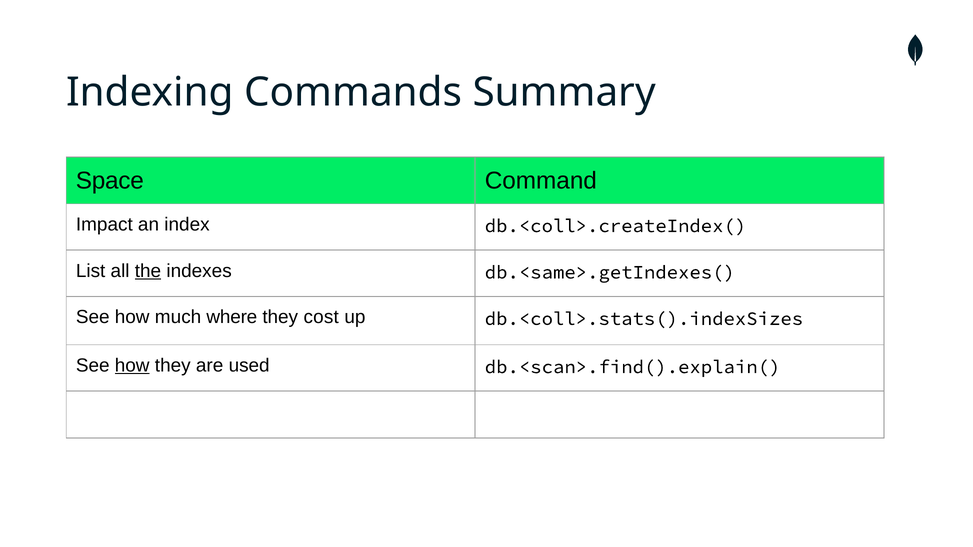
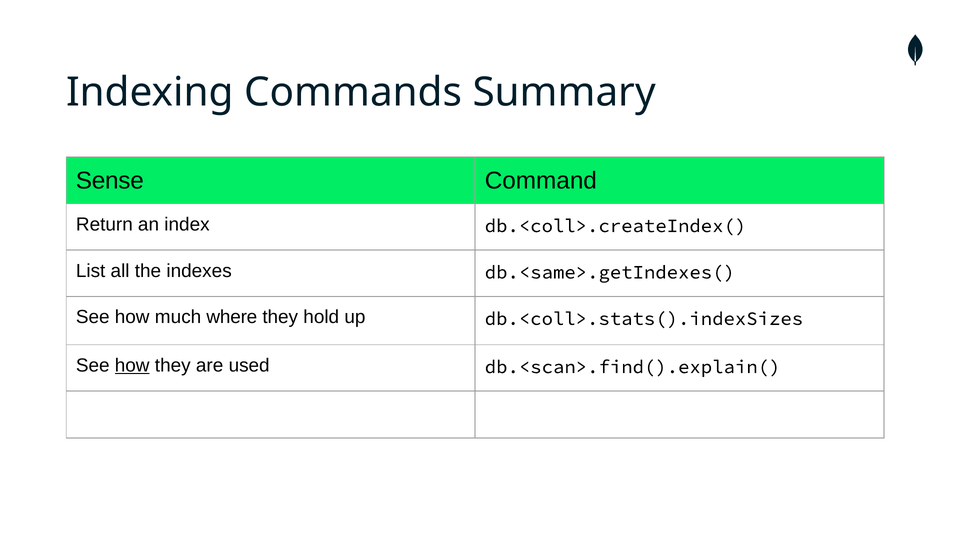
Space: Space -> Sense
Impact: Impact -> Return
the underline: present -> none
cost: cost -> hold
